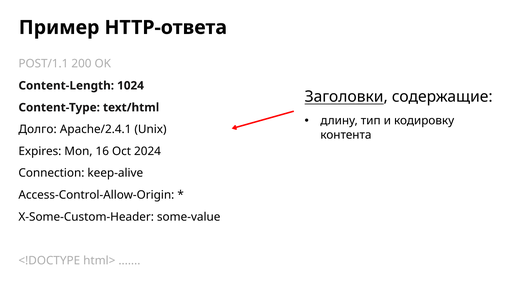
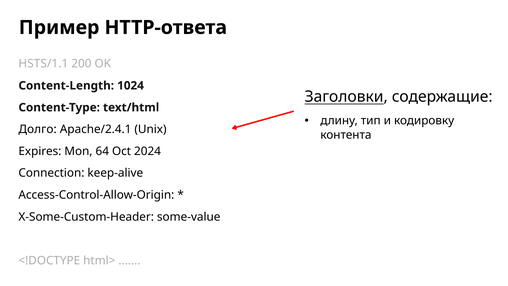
POST/1.1: POST/1.1 -> HSTS/1.1
16: 16 -> 64
